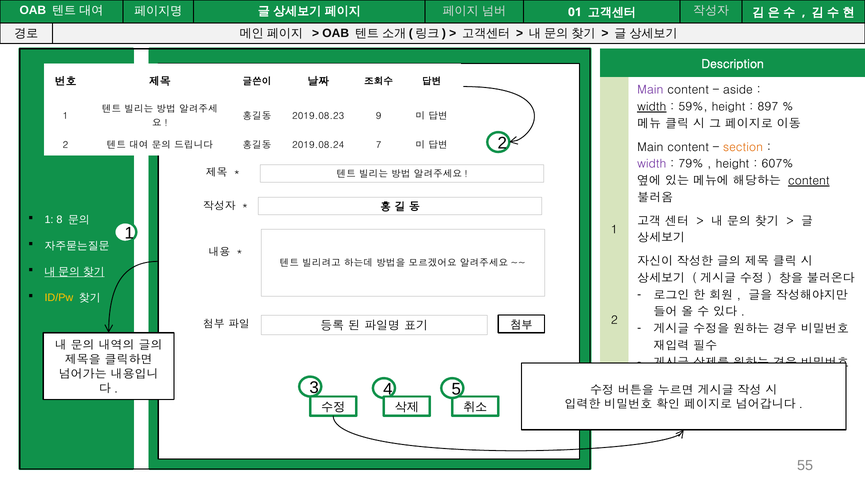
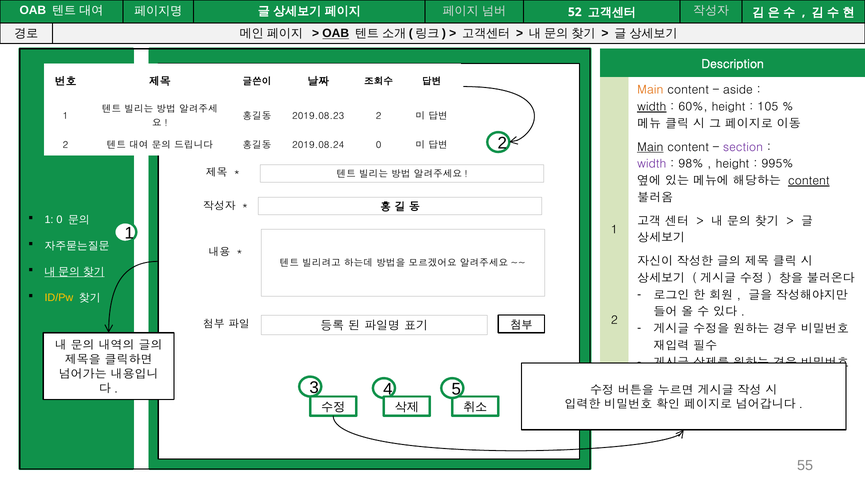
01: 01 -> 52
OAB at (336, 33) underline: none -> present
Main at (650, 90) colour: purple -> orange
59%: 59% -> 60%
897: 897 -> 105
2019.08.23 9: 9 -> 2
2019.08.24 7: 7 -> 0
Main at (650, 147) underline: none -> present
section colour: orange -> purple
79%: 79% -> 98%
607%: 607% -> 995%
1 8: 8 -> 0
